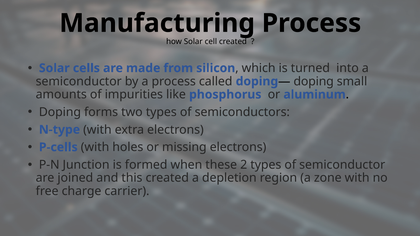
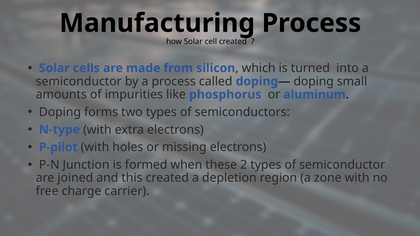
P-cells: P-cells -> P-pilot
